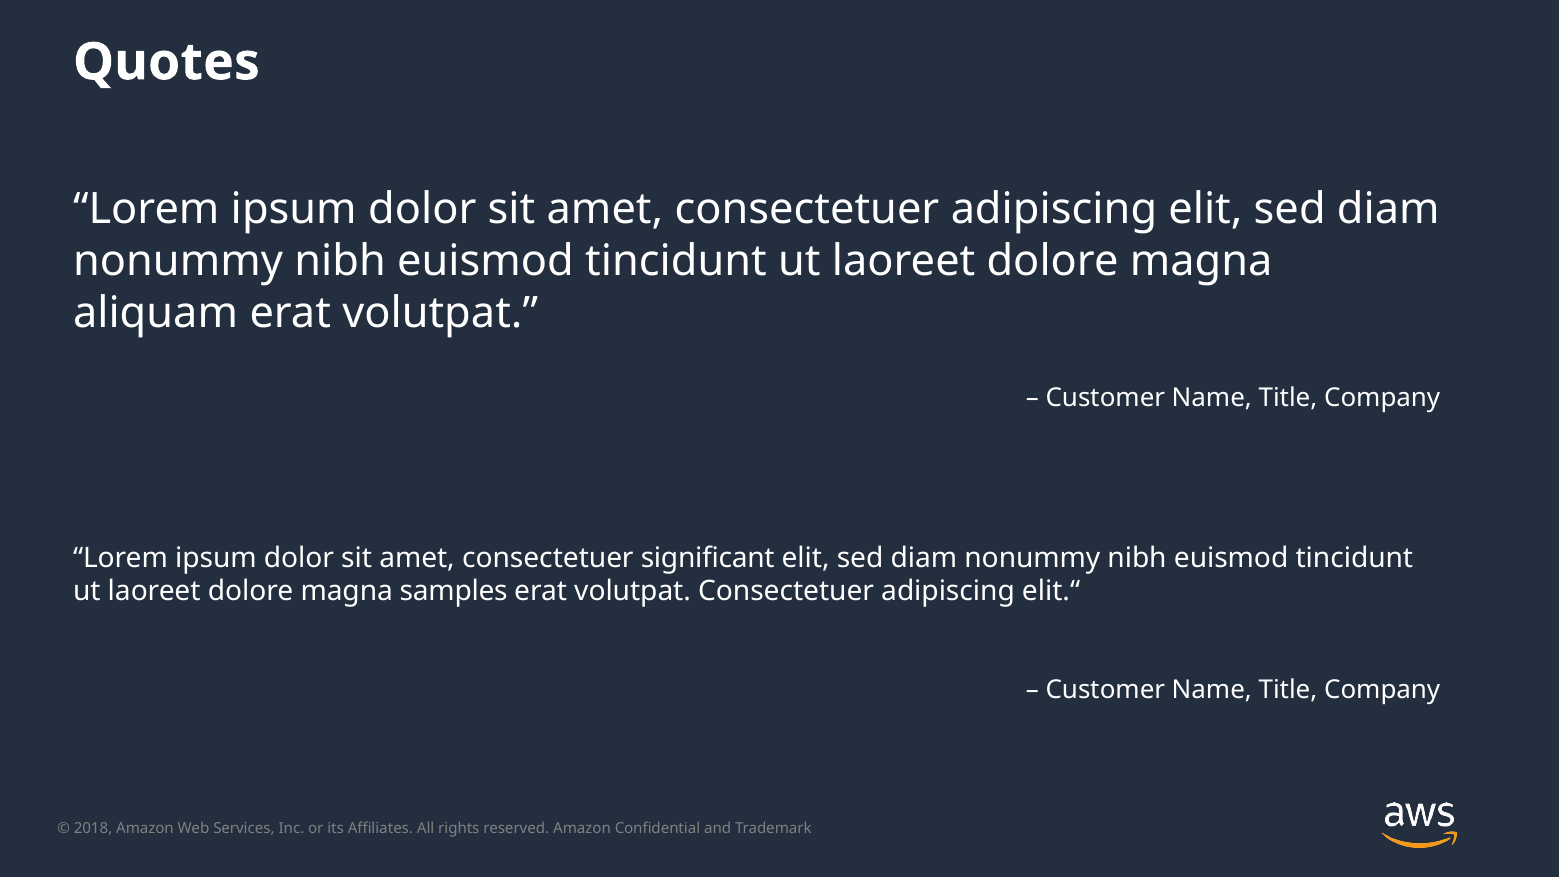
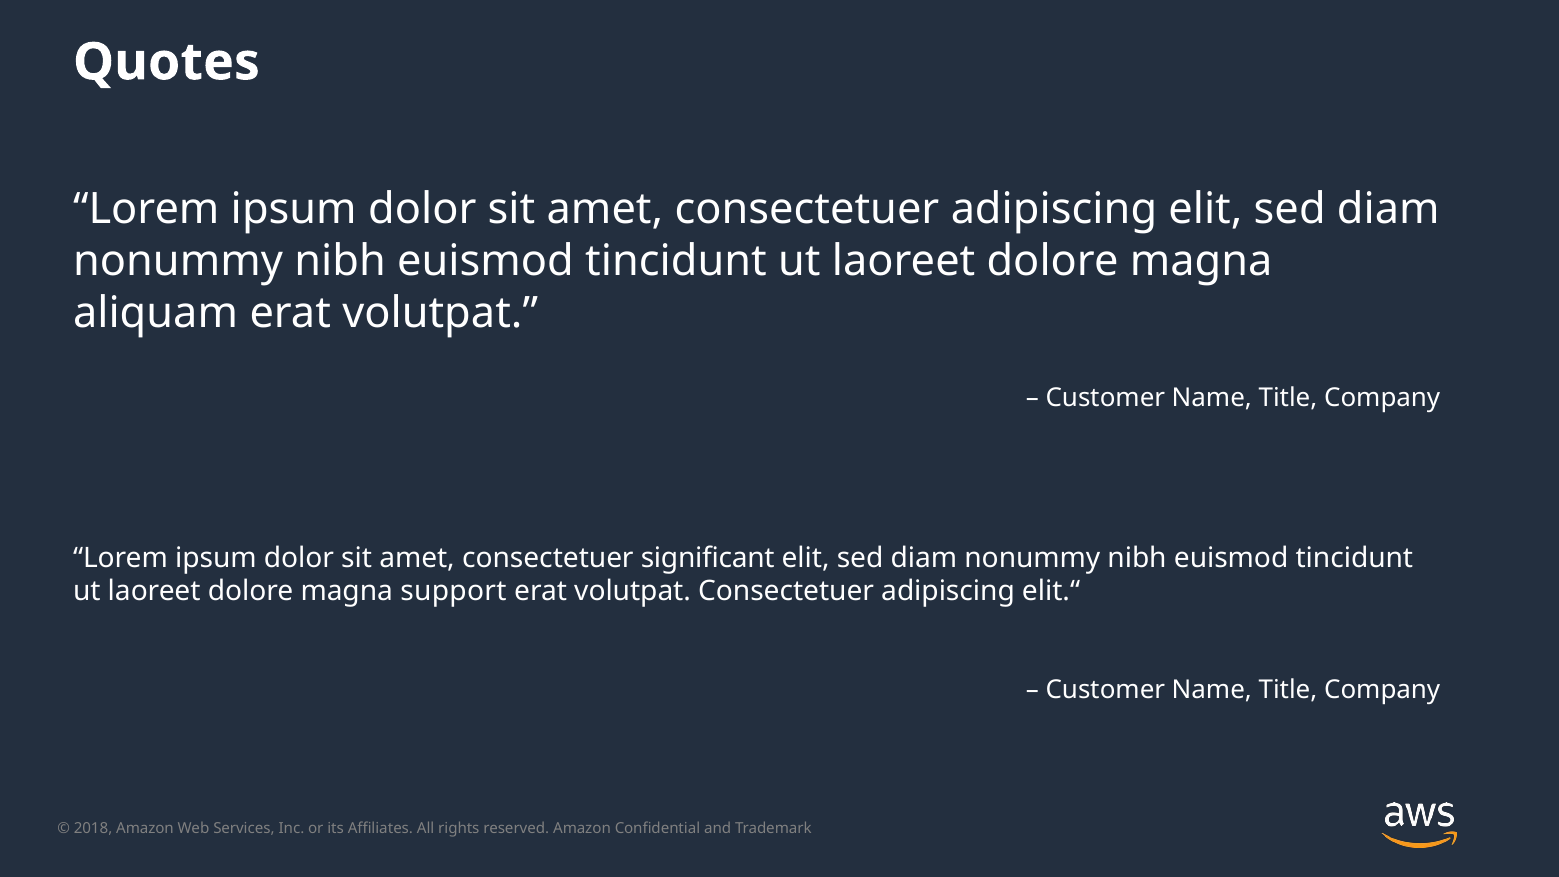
samples: samples -> support
